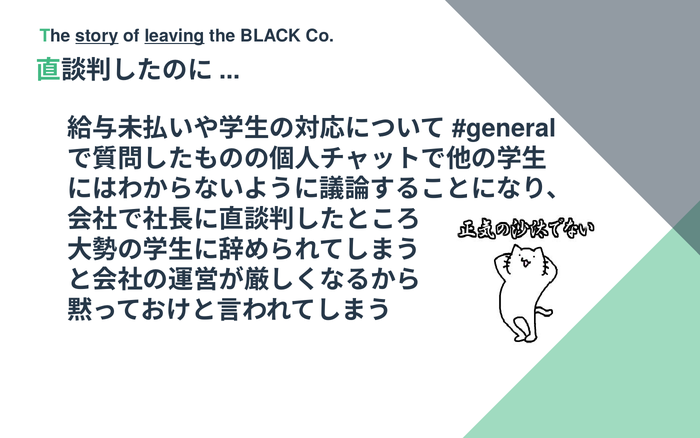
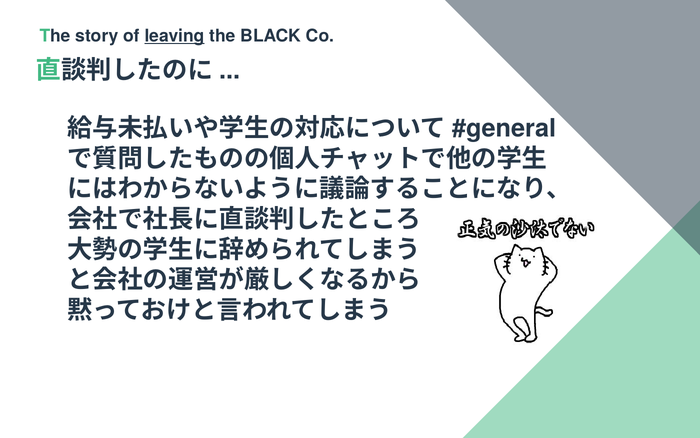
story underline: present -> none
